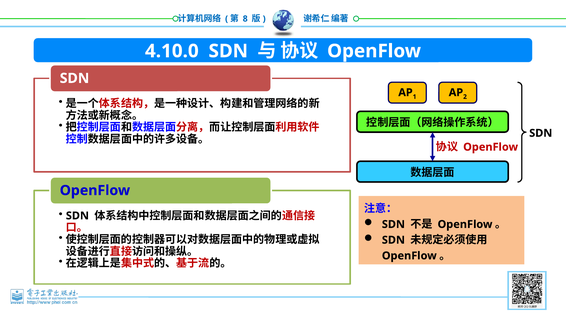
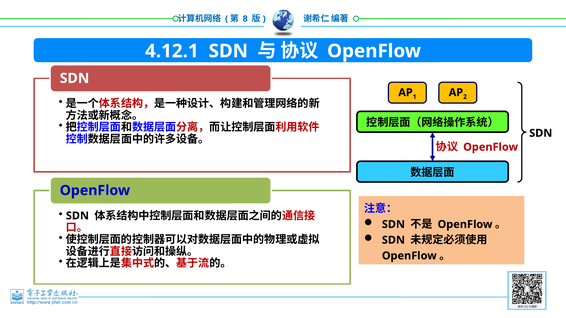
4.10.0: 4.10.0 -> 4.12.1
